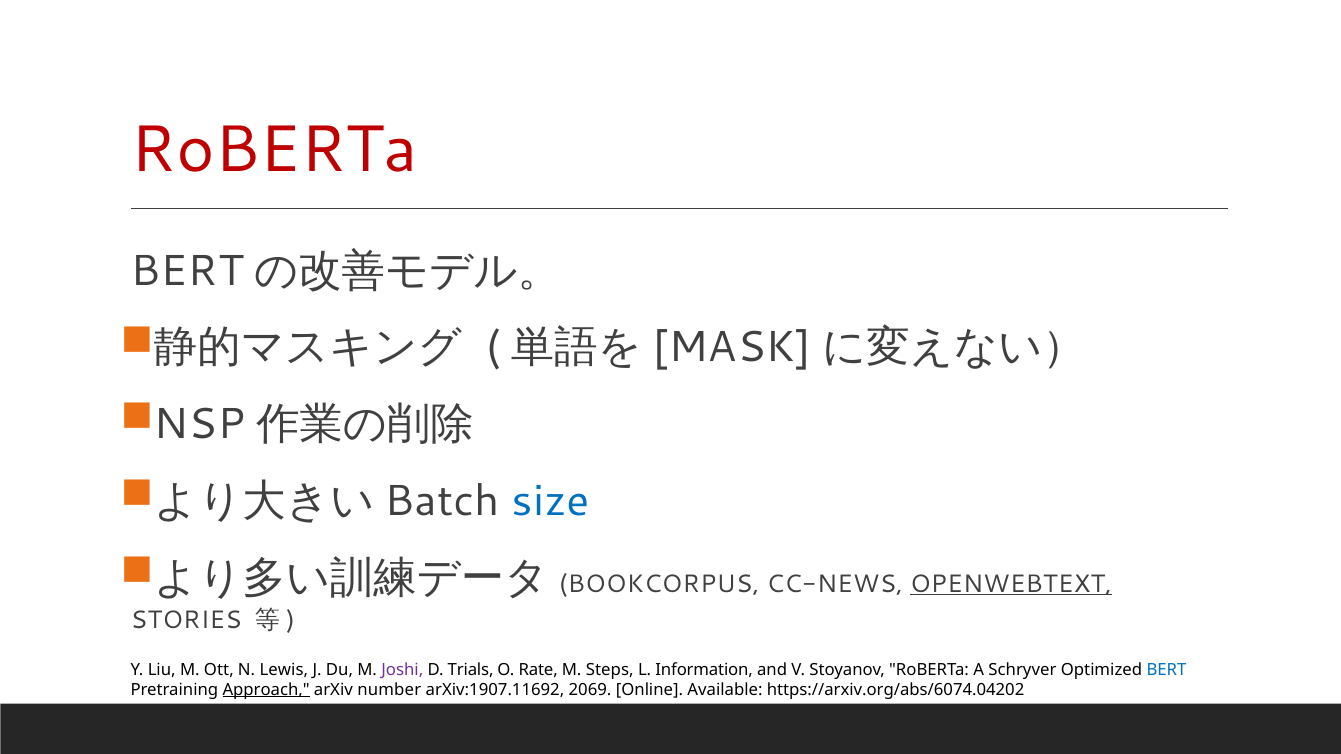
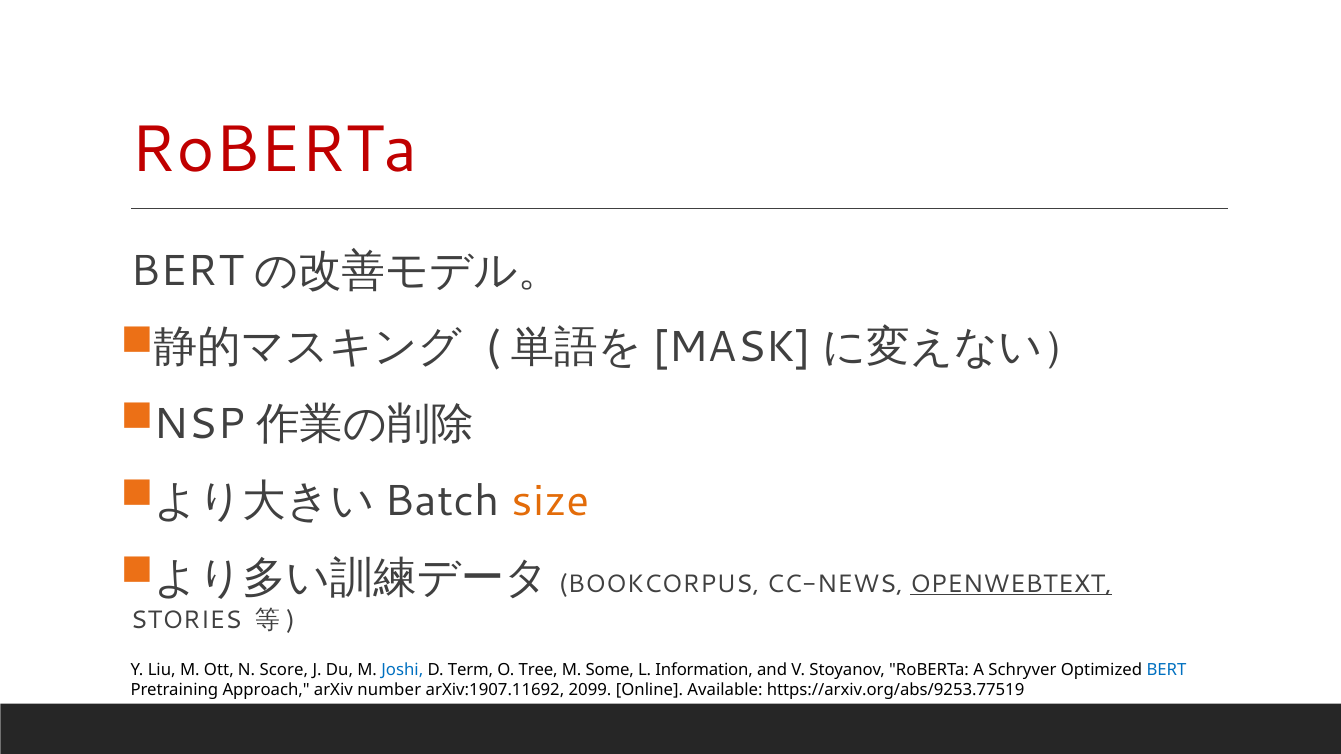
size colour: blue -> orange
Lewis: Lewis -> Score
Joshi colour: purple -> blue
Trials: Trials -> Term
Rate: Rate -> Tree
Steps: Steps -> Some
Approach underline: present -> none
2069: 2069 -> 2099
https://arxiv.org/abs/6074.04202: https://arxiv.org/abs/6074.04202 -> https://arxiv.org/abs/9253.77519
